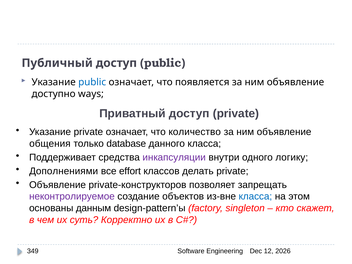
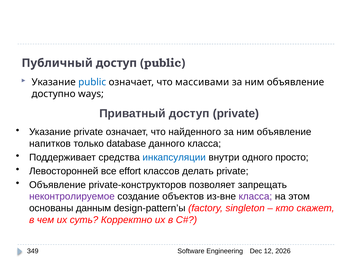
появляется: появляется -> массивами
количество: количество -> найденного
общения: общения -> напитков
инкапсуляции colour: purple -> blue
логику: логику -> просто
Дополнениями: Дополнениями -> Левосторонней
класса at (255, 197) colour: blue -> purple
